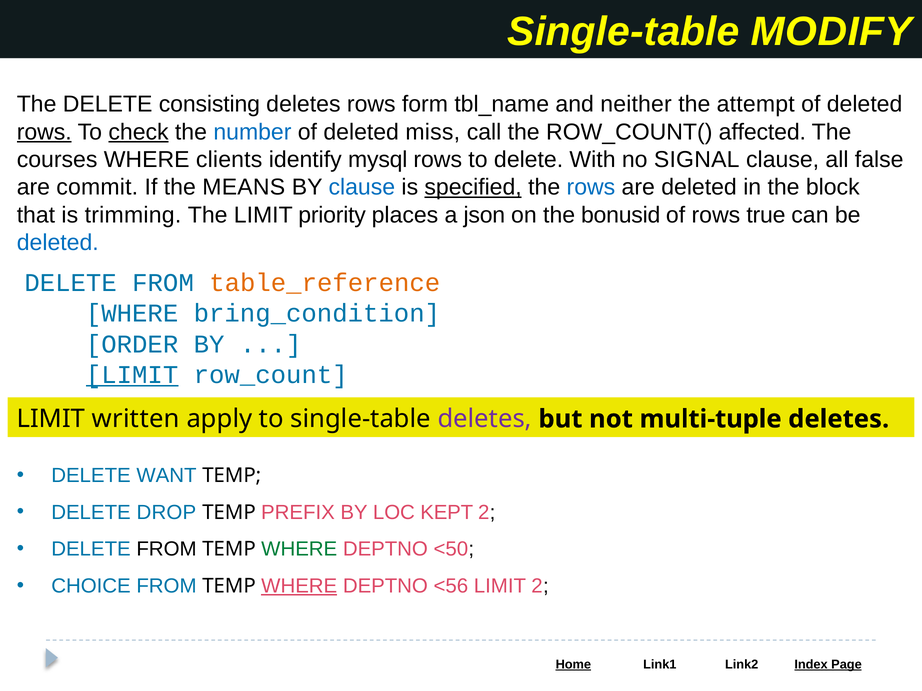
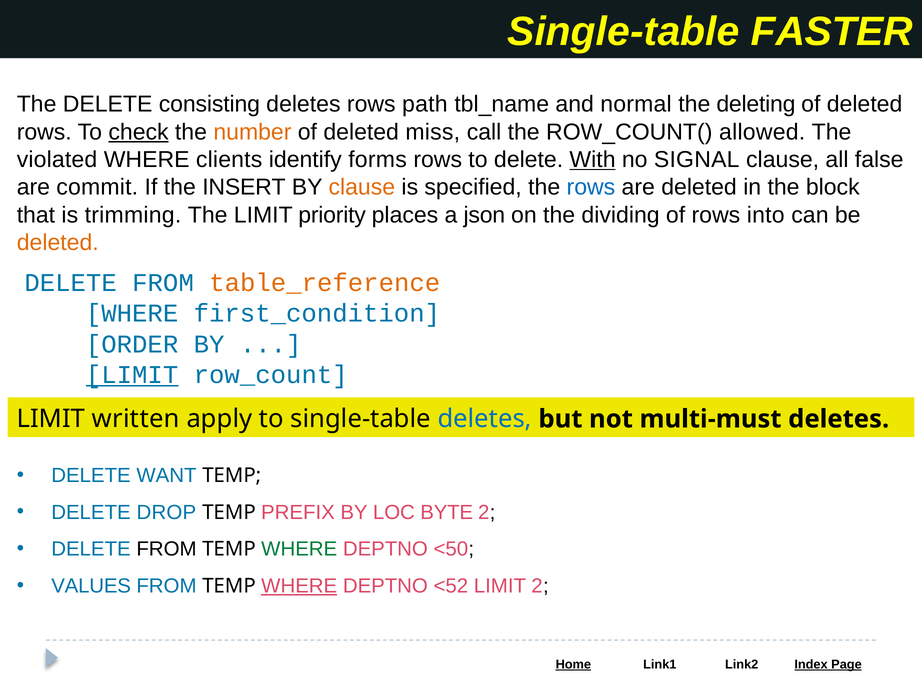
MODIFY: MODIFY -> FASTER
form: form -> path
neither: neither -> normal
attempt: attempt -> deleting
rows at (44, 132) underline: present -> none
number colour: blue -> orange
affected: affected -> allowed
courses: courses -> violated
mysql: mysql -> forms
With underline: none -> present
MEANS: MEANS -> INSERT
clause at (362, 187) colour: blue -> orange
specified underline: present -> none
bonusid: bonusid -> dividing
true: true -> into
deleted at (58, 243) colour: blue -> orange
bring_condition: bring_condition -> first_condition
deletes at (485, 419) colour: purple -> blue
multi-tuple: multi-tuple -> multi-must
KEPT: KEPT -> BYTE
CHOICE: CHOICE -> VALUES
<56: <56 -> <52
